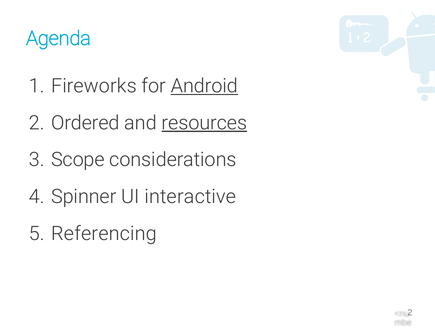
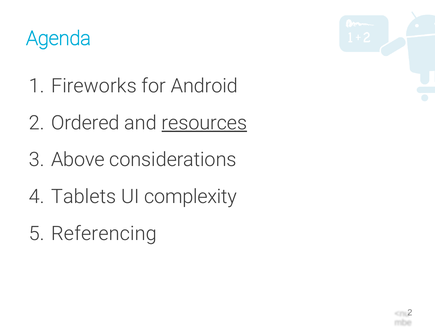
Android underline: present -> none
Scope: Scope -> Above
Spinner: Spinner -> Tablets
interactive: interactive -> complexity
